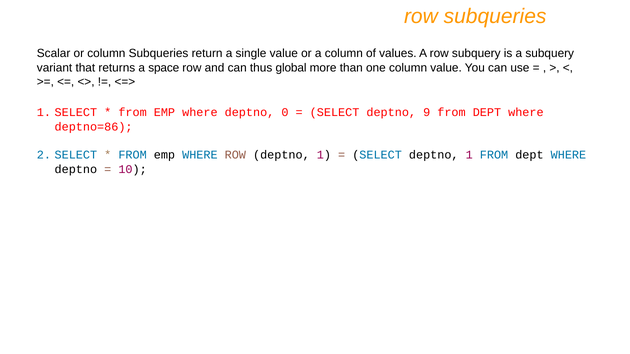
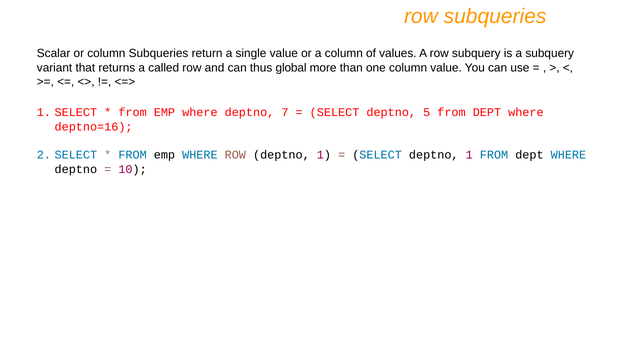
space: space -> called
0: 0 -> 7
9: 9 -> 5
deptno=86: deptno=86 -> deptno=16
